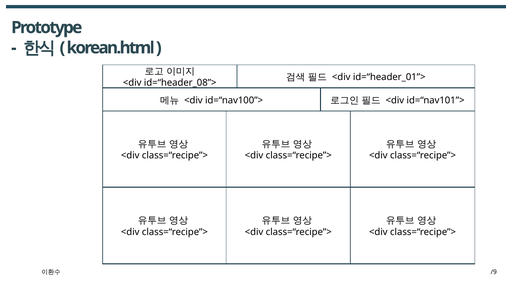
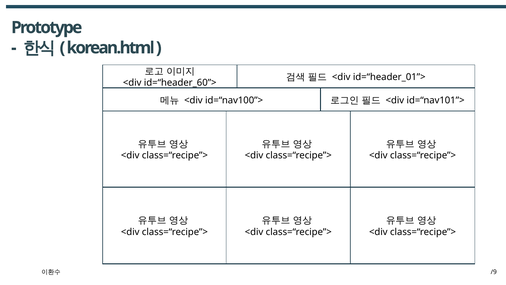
id=“header_08”>: id=“header_08”> -> id=“header_60”>
